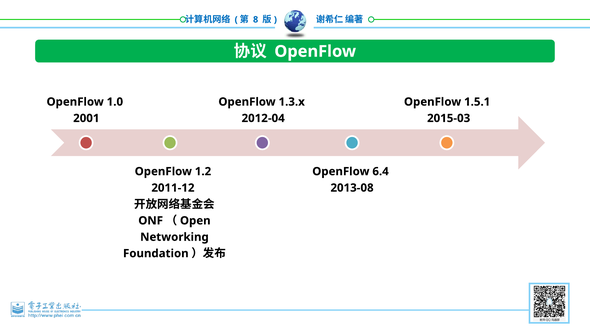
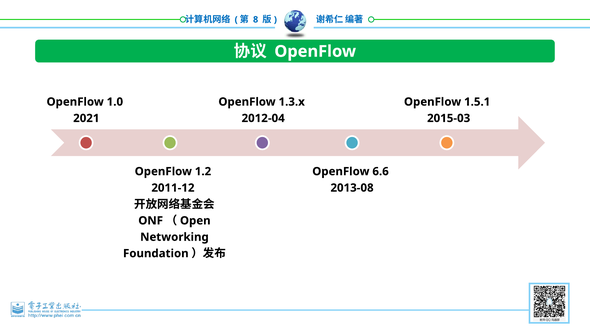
2001: 2001 -> 2021
6.4: 6.4 -> 6.6
